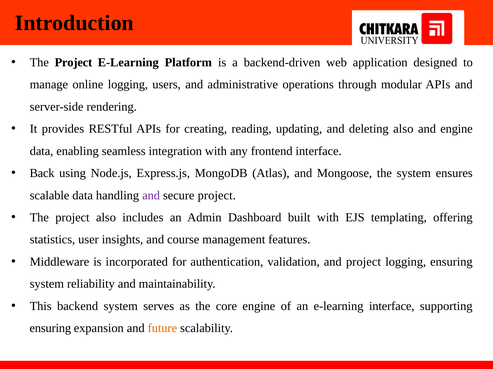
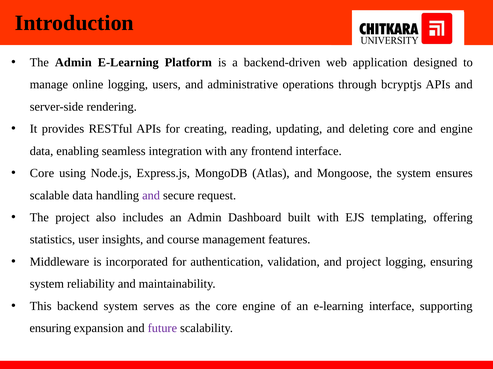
Project at (73, 63): Project -> Admin
modular: modular -> bcryptjs
deleting also: also -> core
Back at (42, 174): Back -> Core
secure project: project -> request
future colour: orange -> purple
